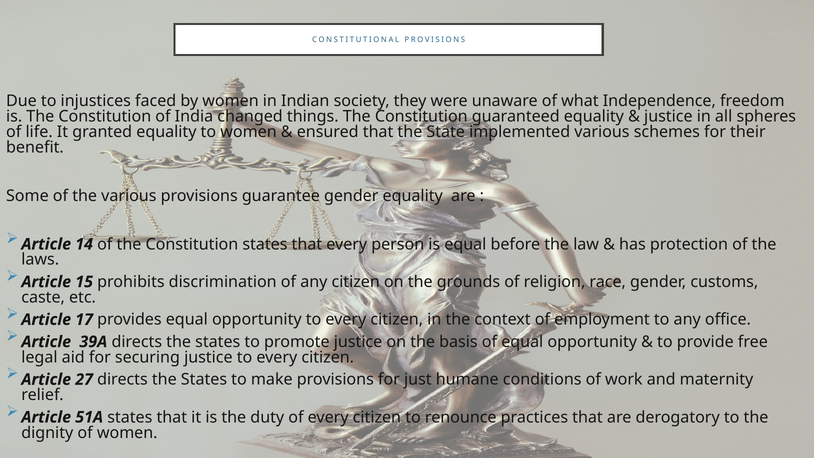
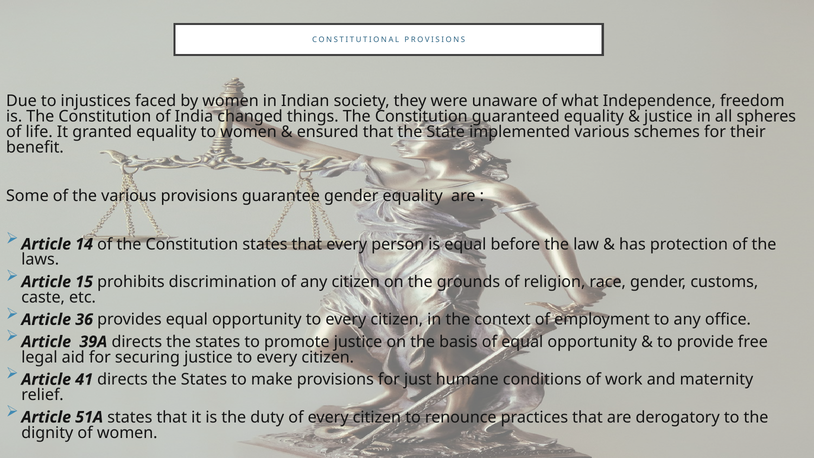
17: 17 -> 36
27: 27 -> 41
